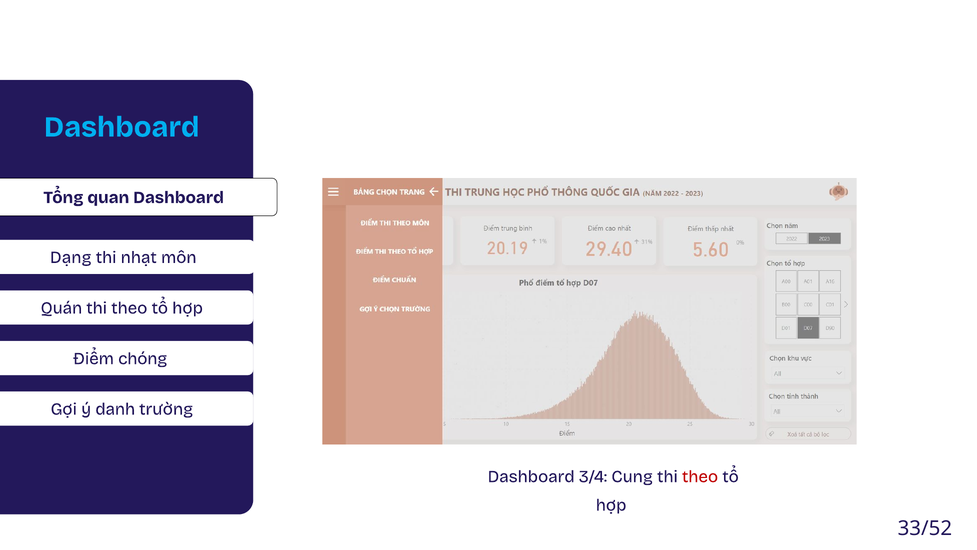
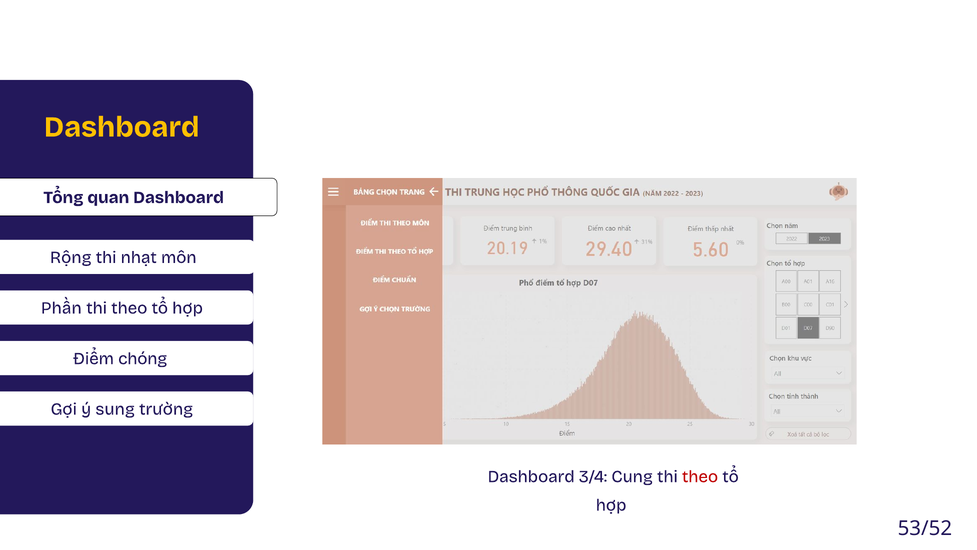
Dashboard at (122, 127) colour: light blue -> yellow
Dạng: Dạng -> Rộng
Quán: Quán -> Phần
danh: danh -> sung
33/52: 33/52 -> 53/52
